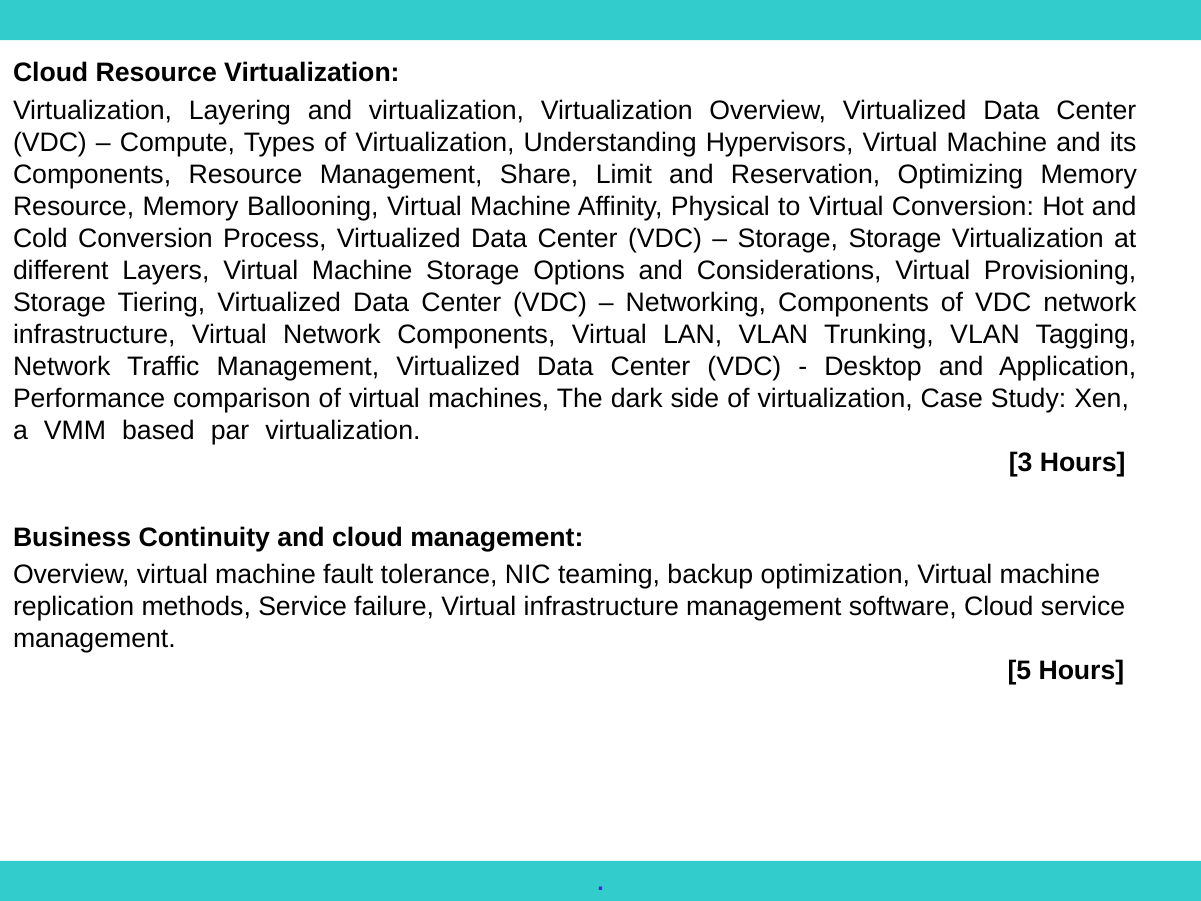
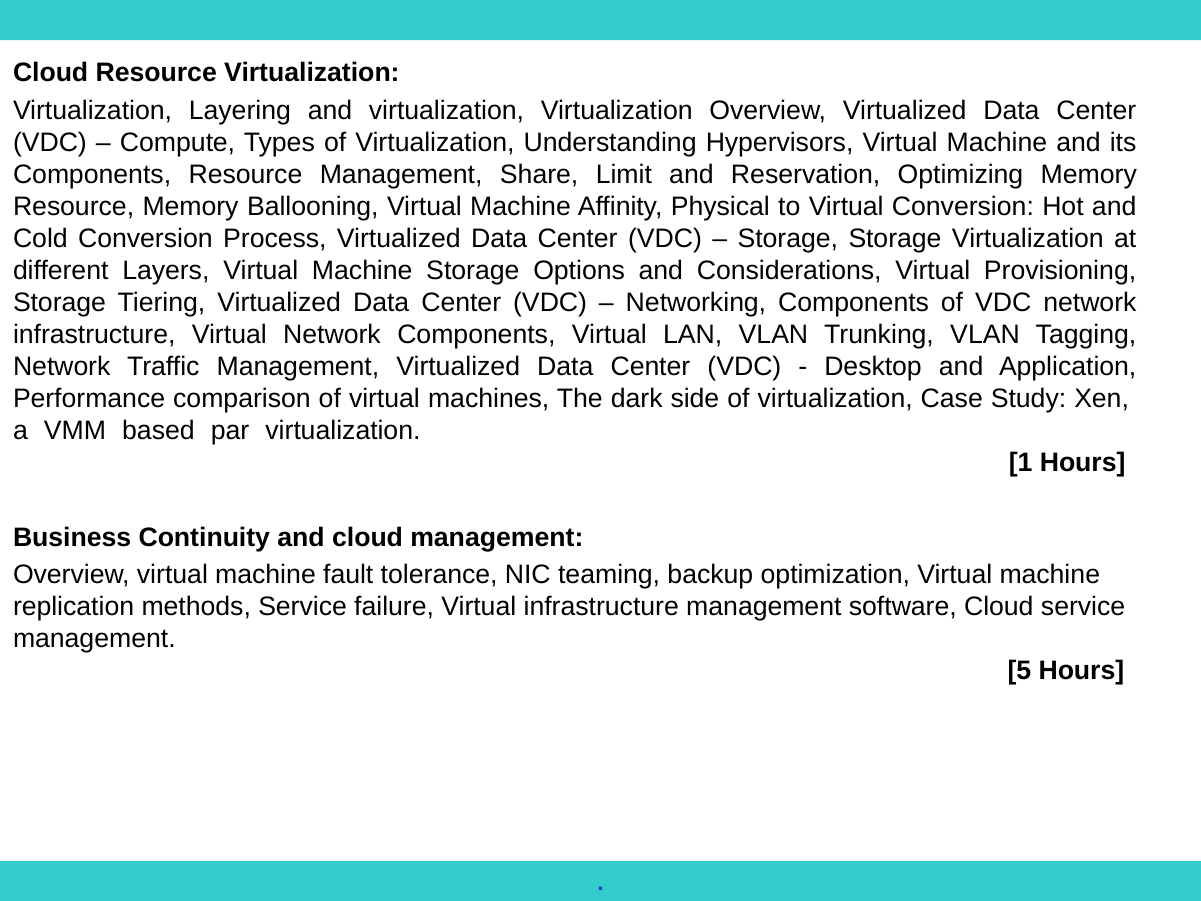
3: 3 -> 1
